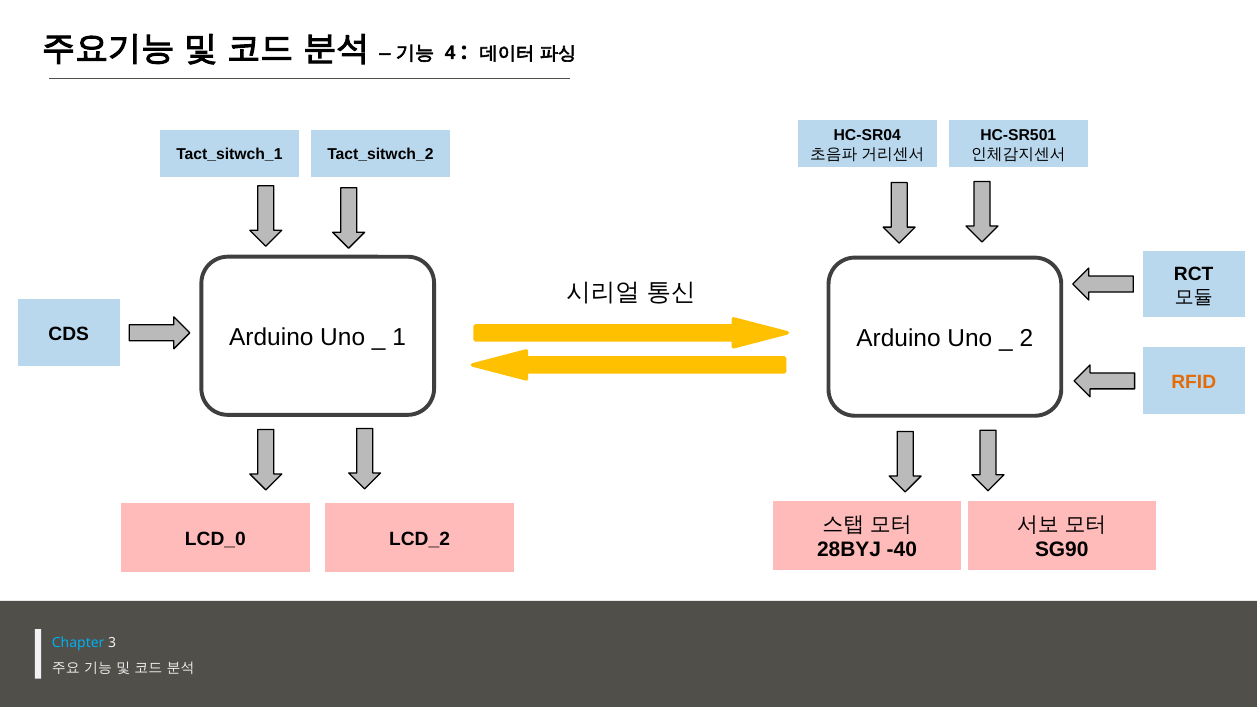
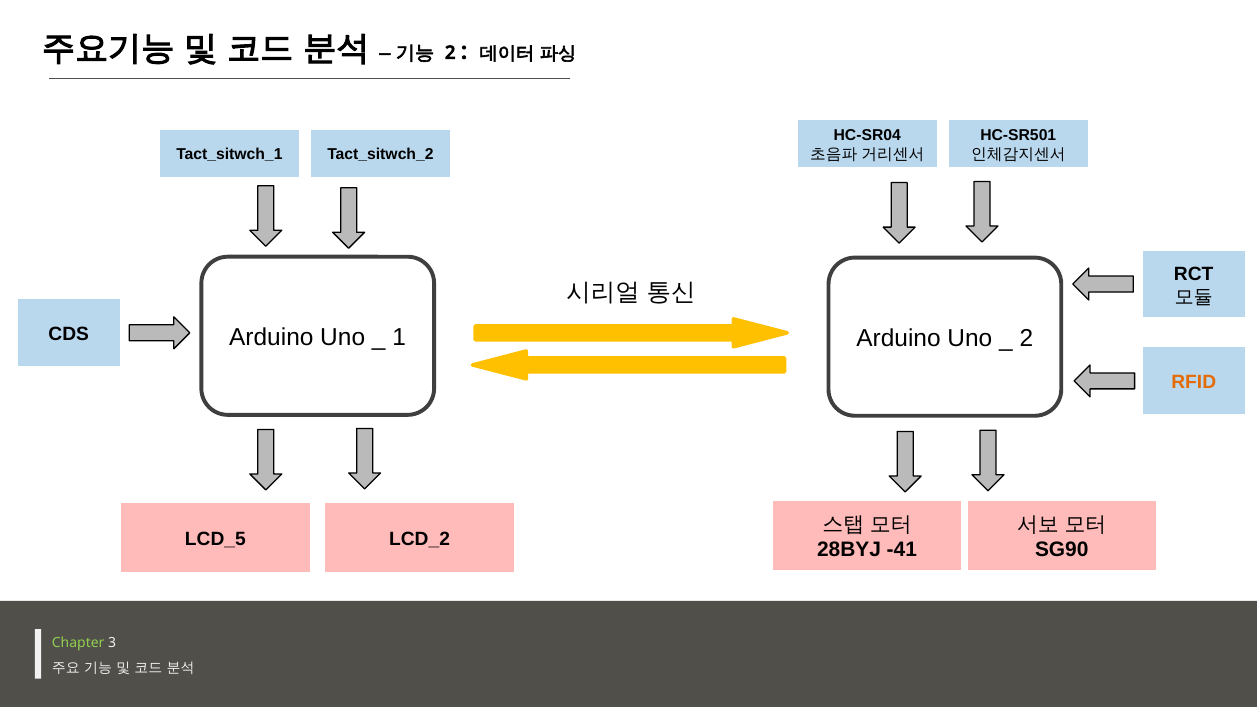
4 at (450, 53): 4 -> 2
LCD_0: LCD_0 -> LCD_5
-40: -40 -> -41
Chapter colour: light blue -> light green
